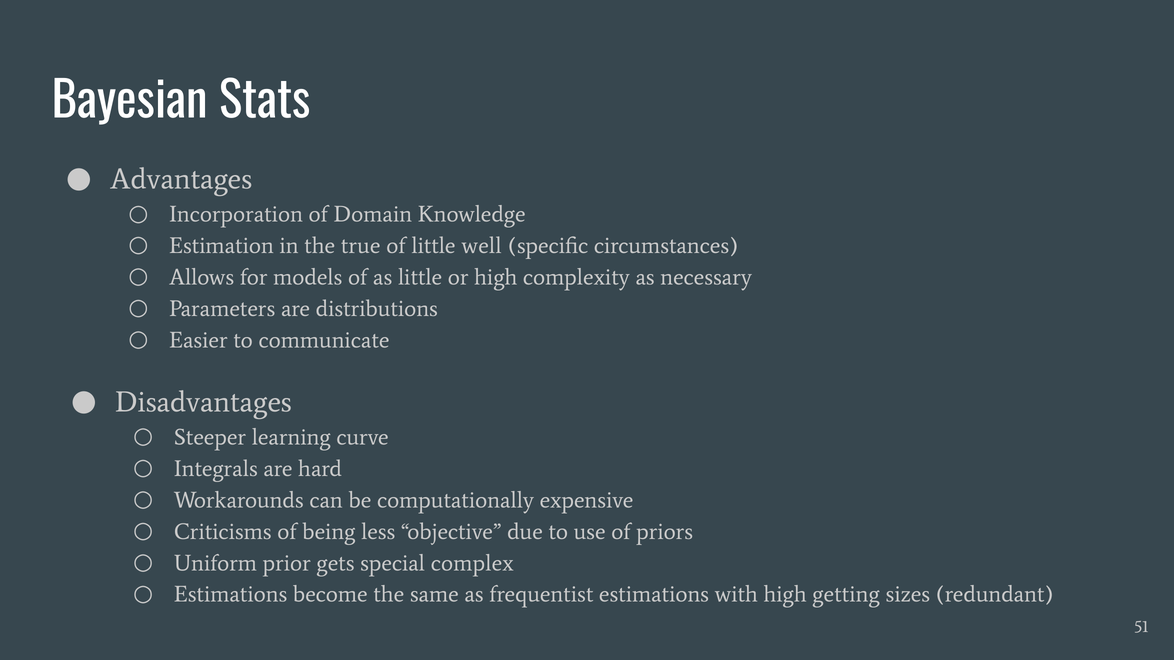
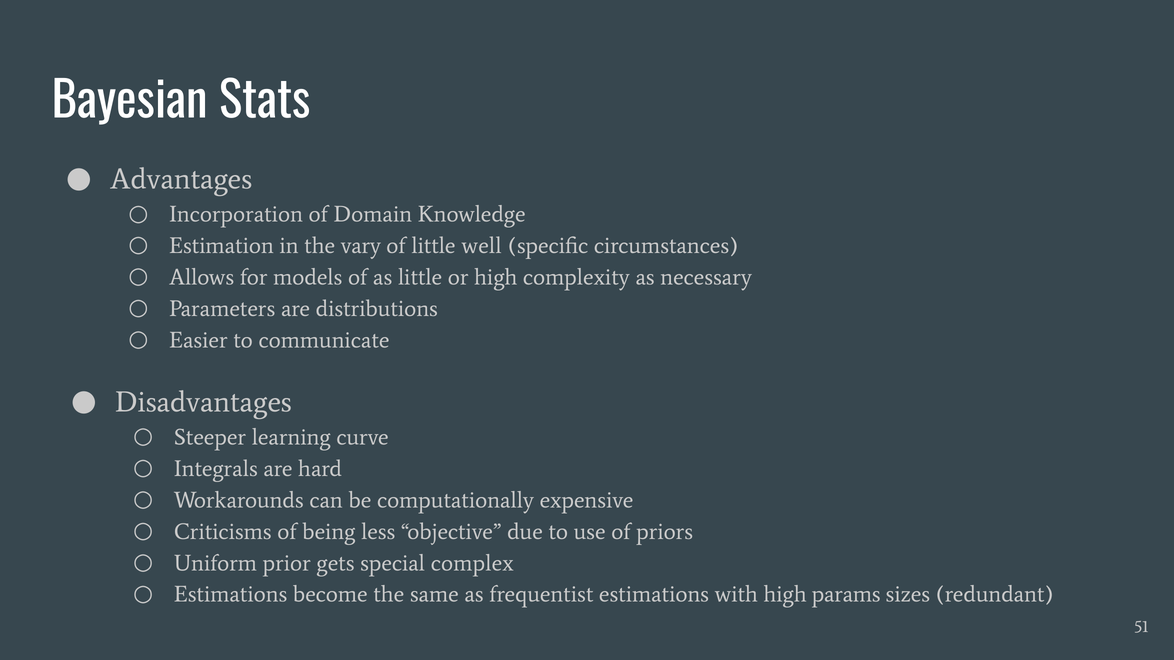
true: true -> vary
getting: getting -> params
